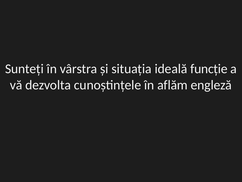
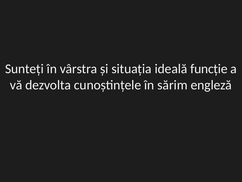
aflăm: aflăm -> sărim
